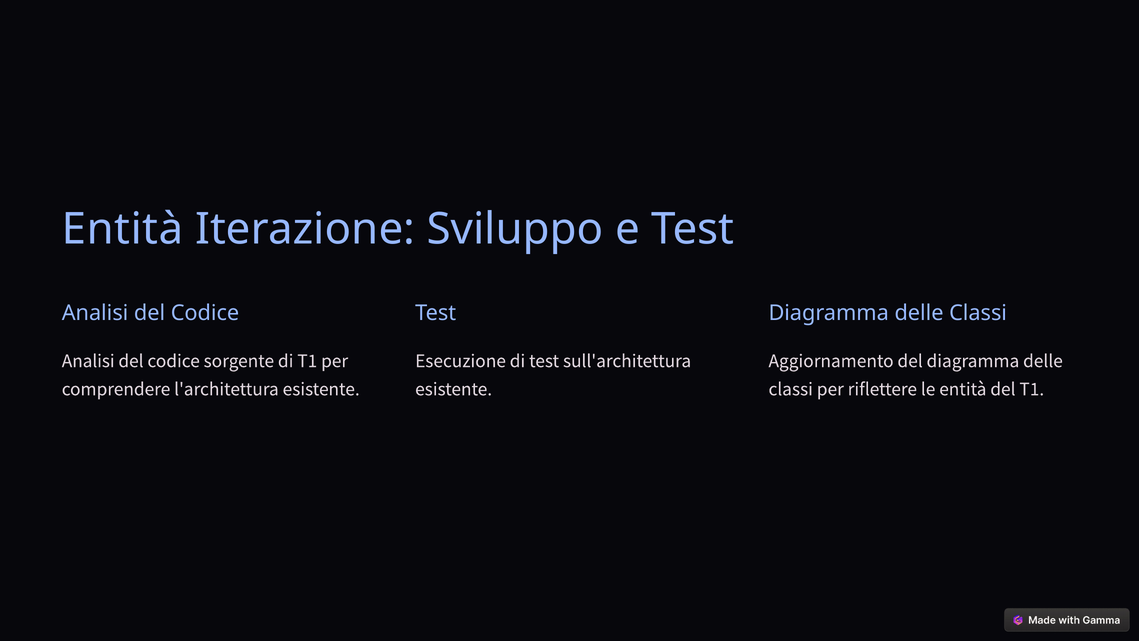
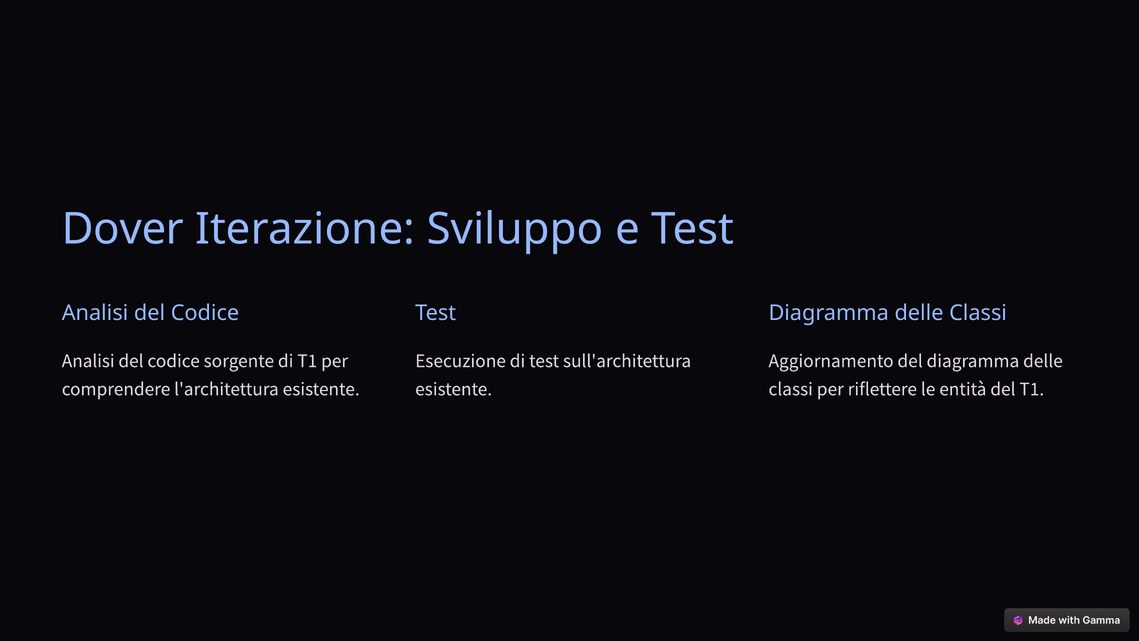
Entità at (123, 229): Entità -> Dover
